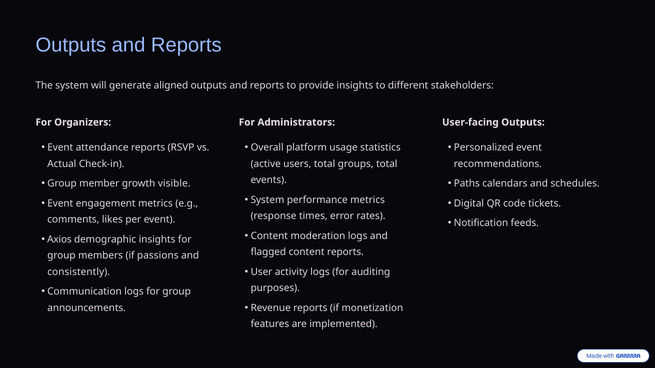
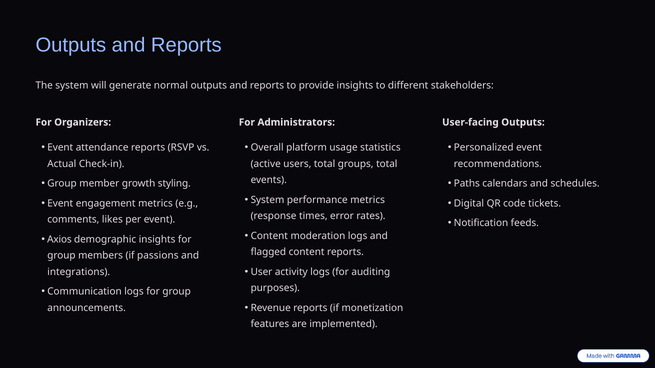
aligned: aligned -> normal
visible: visible -> styling
consistently: consistently -> integrations
